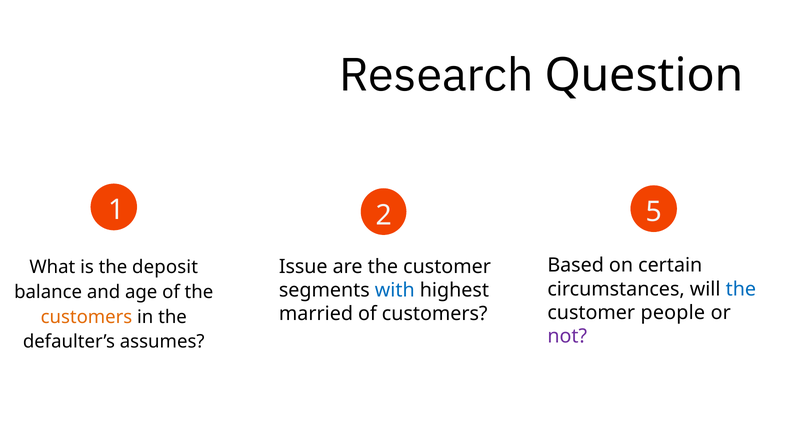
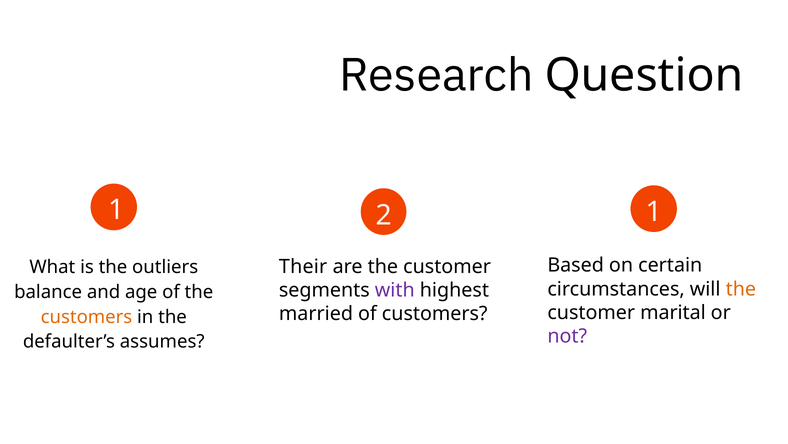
2 5: 5 -> 1
Issue: Issue -> Their
deposit: deposit -> outliers
the at (741, 289) colour: blue -> orange
with colour: blue -> purple
people: people -> marital
